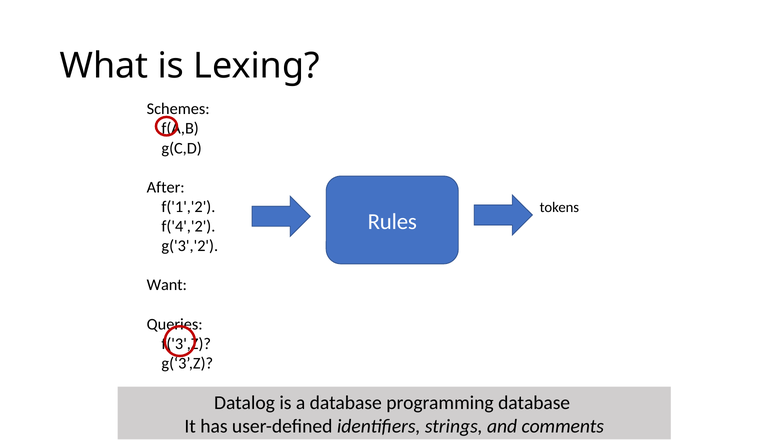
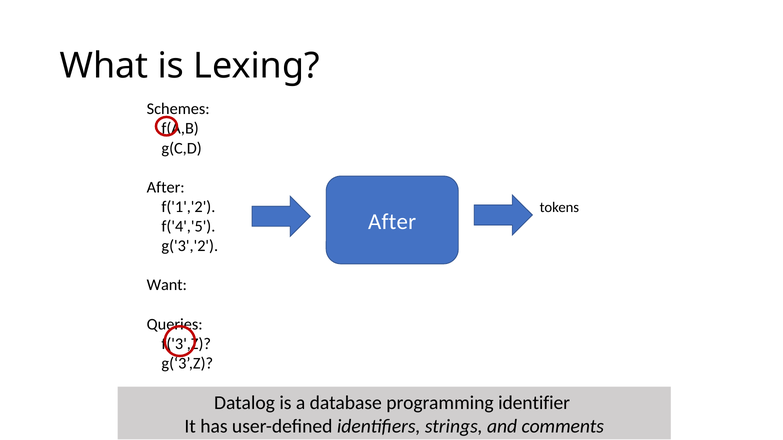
Rules at (392, 222): Rules -> After
f('4','2: f('4','2 -> f('4','5
programming database: database -> identifier
